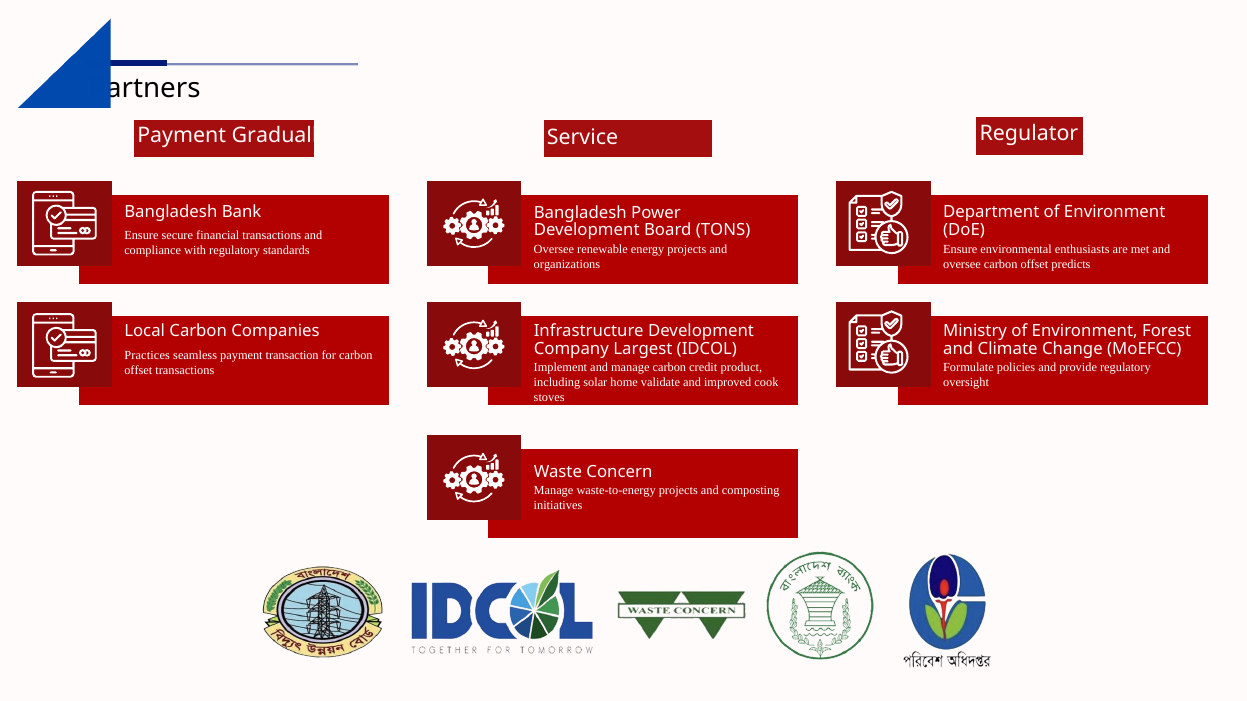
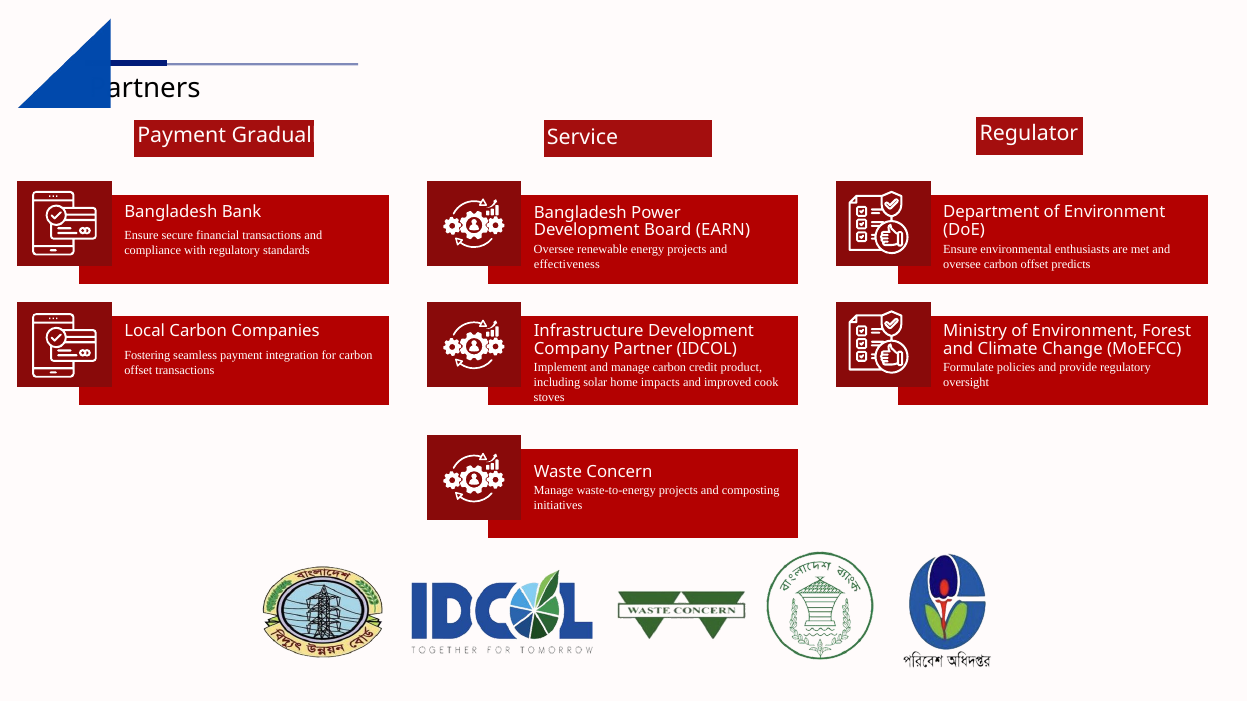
TONS: TONS -> EARN
organizations: organizations -> effectiveness
Largest: Largest -> Partner
Practices: Practices -> Fostering
transaction: transaction -> integration
validate: validate -> impacts
